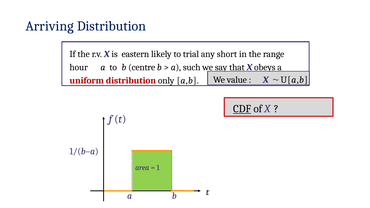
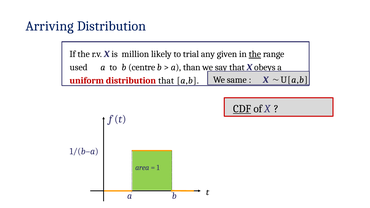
eastern: eastern -> million
short: short -> given
the at (255, 54) underline: none -> present
hour: hour -> used
such: such -> than
value: value -> same
distribution only: only -> that
